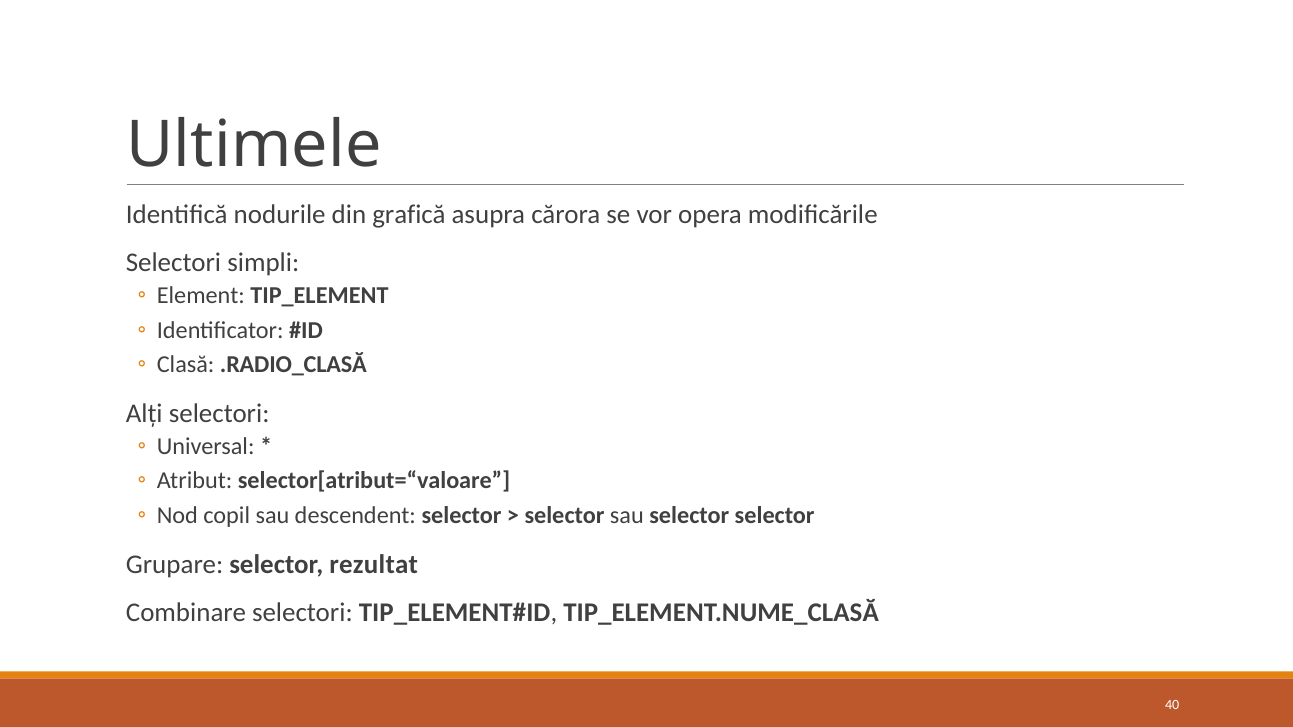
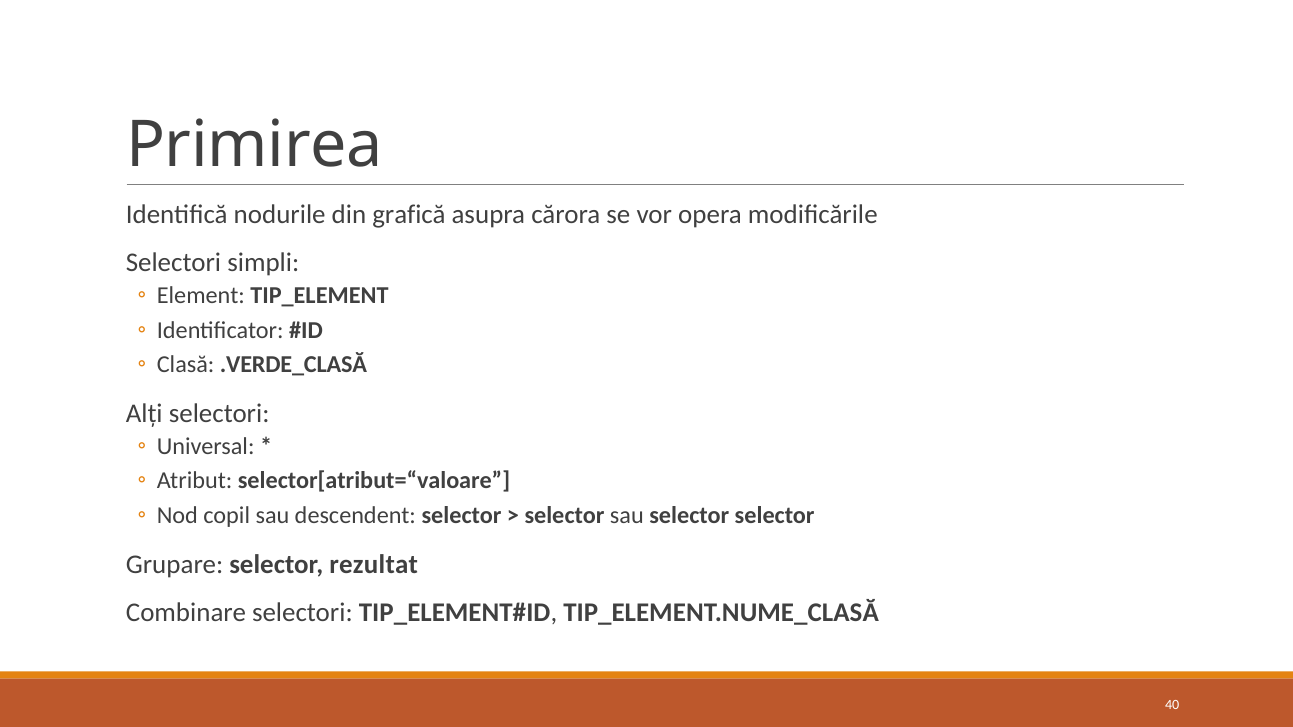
Ultimele: Ultimele -> Primirea
.RADIO_CLASĂ: .RADIO_CLASĂ -> .VERDE_CLASĂ
